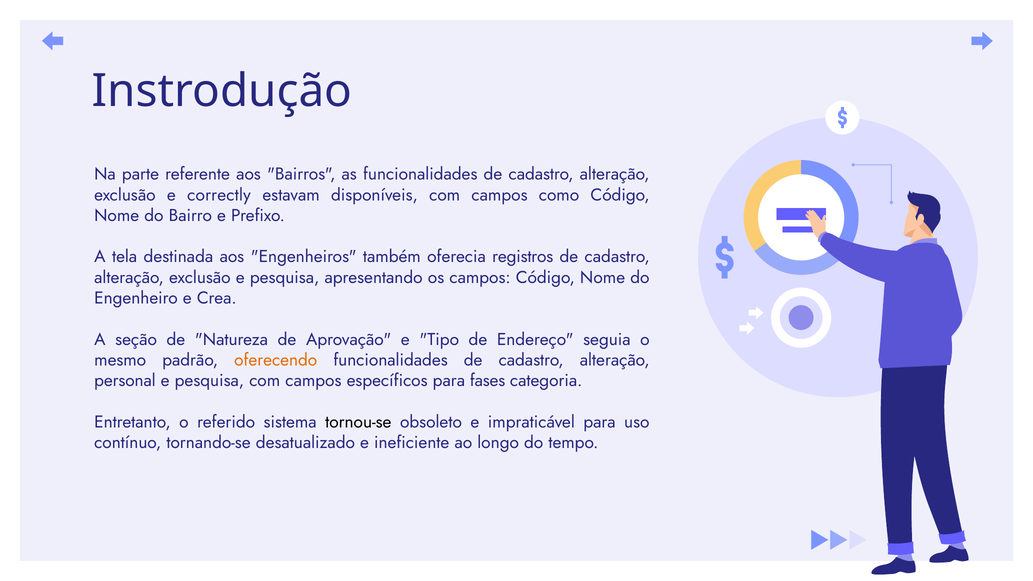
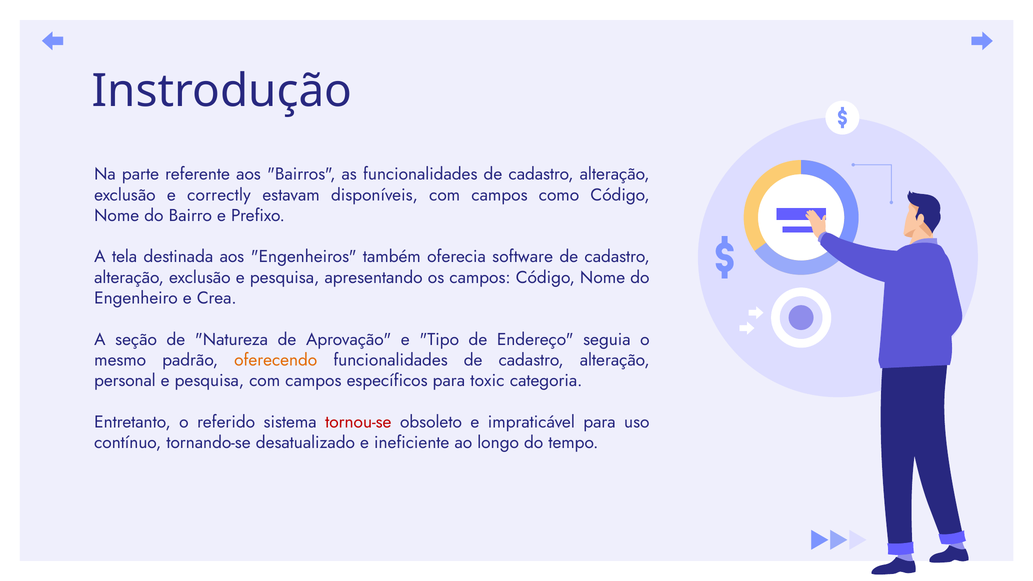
registros: registros -> software
fases: fases -> toxic
tornou-se colour: black -> red
